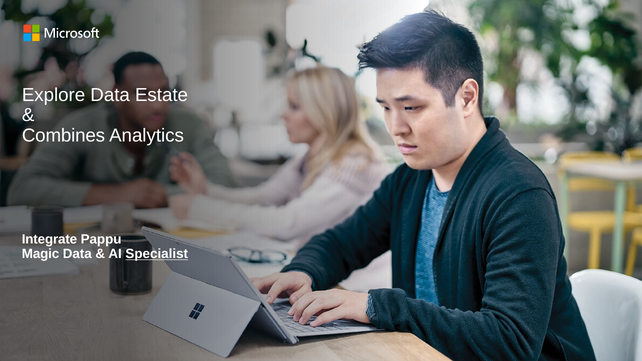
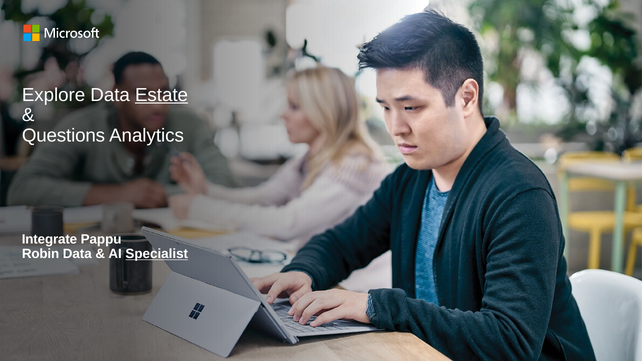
Estate underline: none -> present
Combines: Combines -> Questions
Magic: Magic -> Robin
